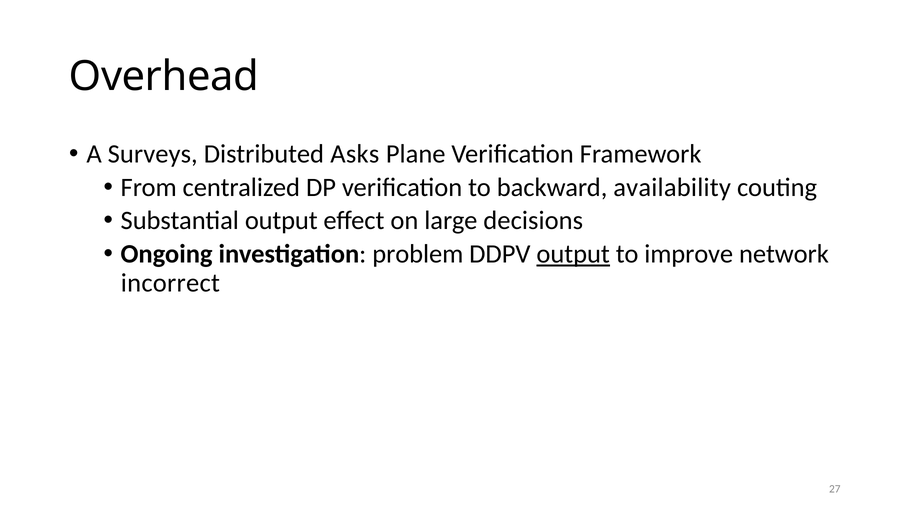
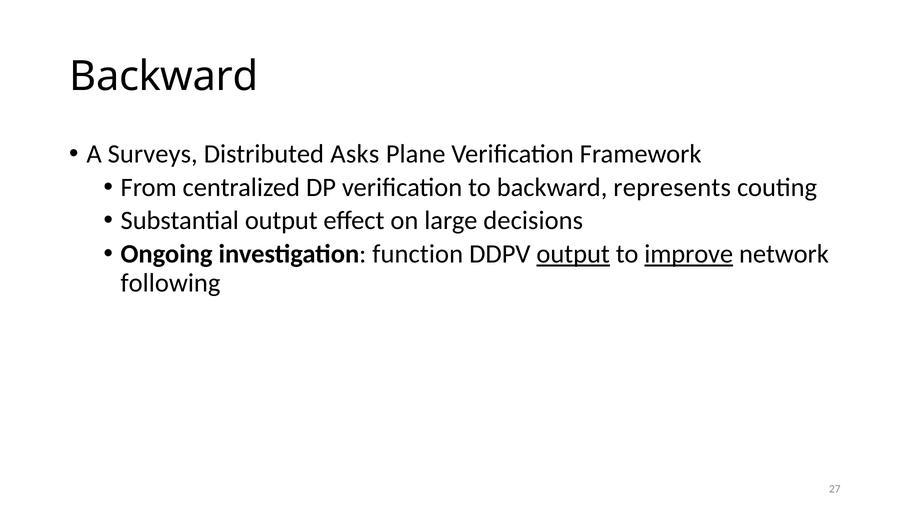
Overhead at (164, 76): Overhead -> Backward
availability: availability -> represents
problem: problem -> function
improve underline: none -> present
incorrect: incorrect -> following
